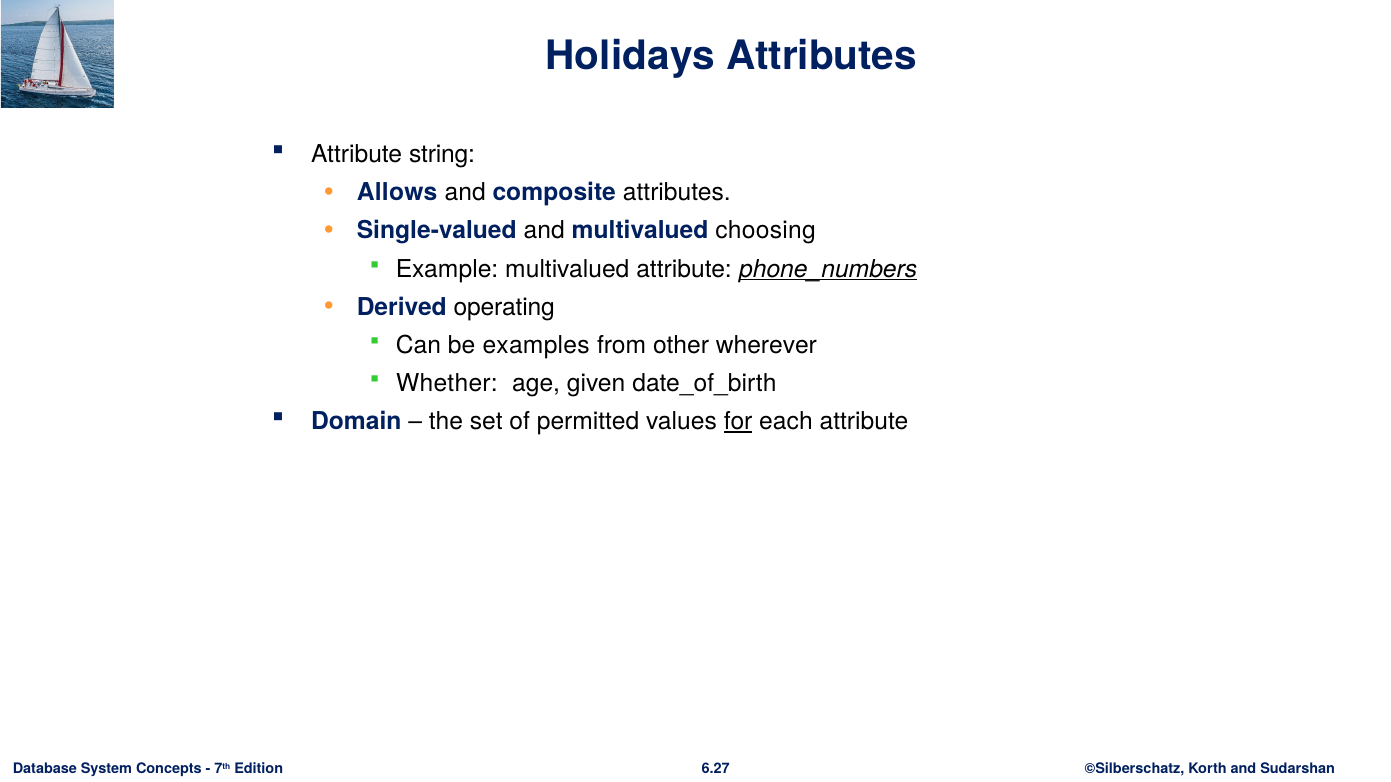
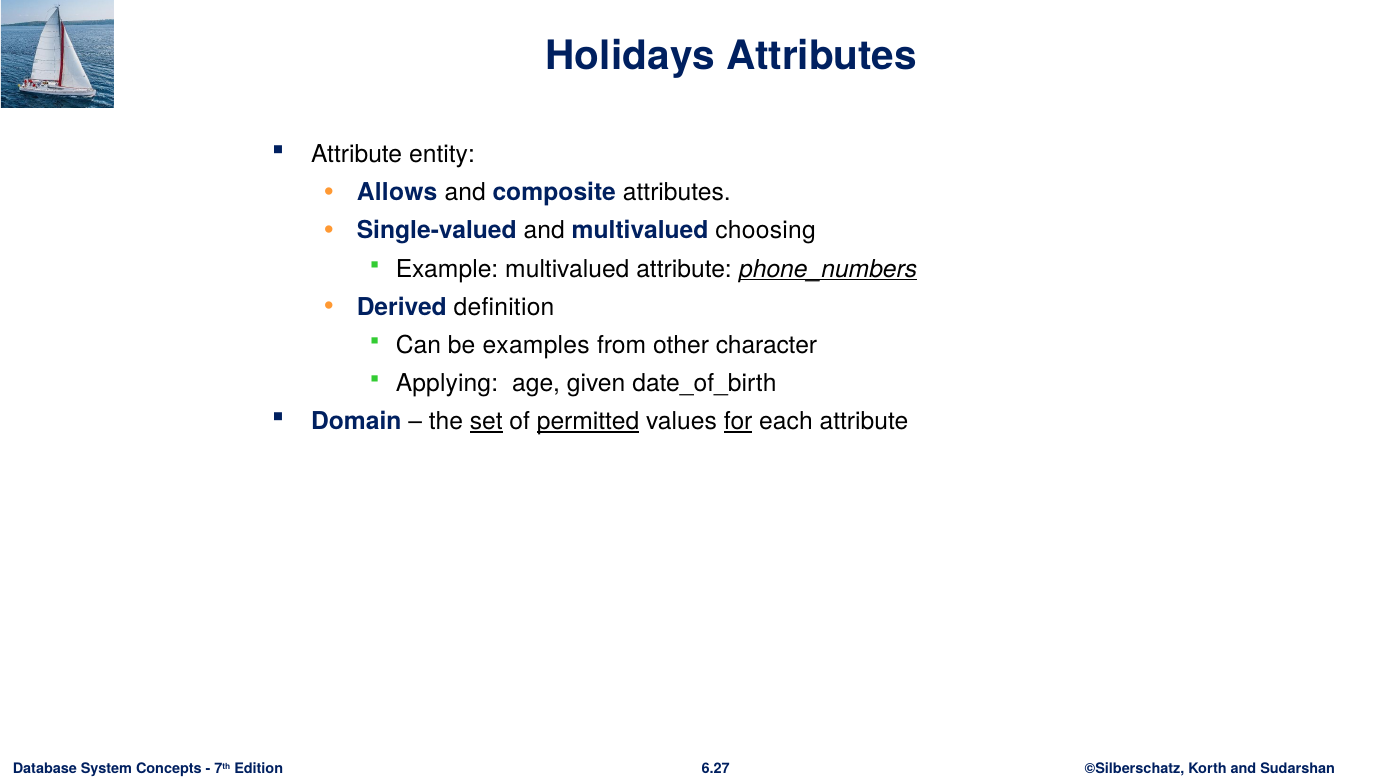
string: string -> entity
operating: operating -> definition
wherever: wherever -> character
Whether: Whether -> Applying
set underline: none -> present
permitted underline: none -> present
